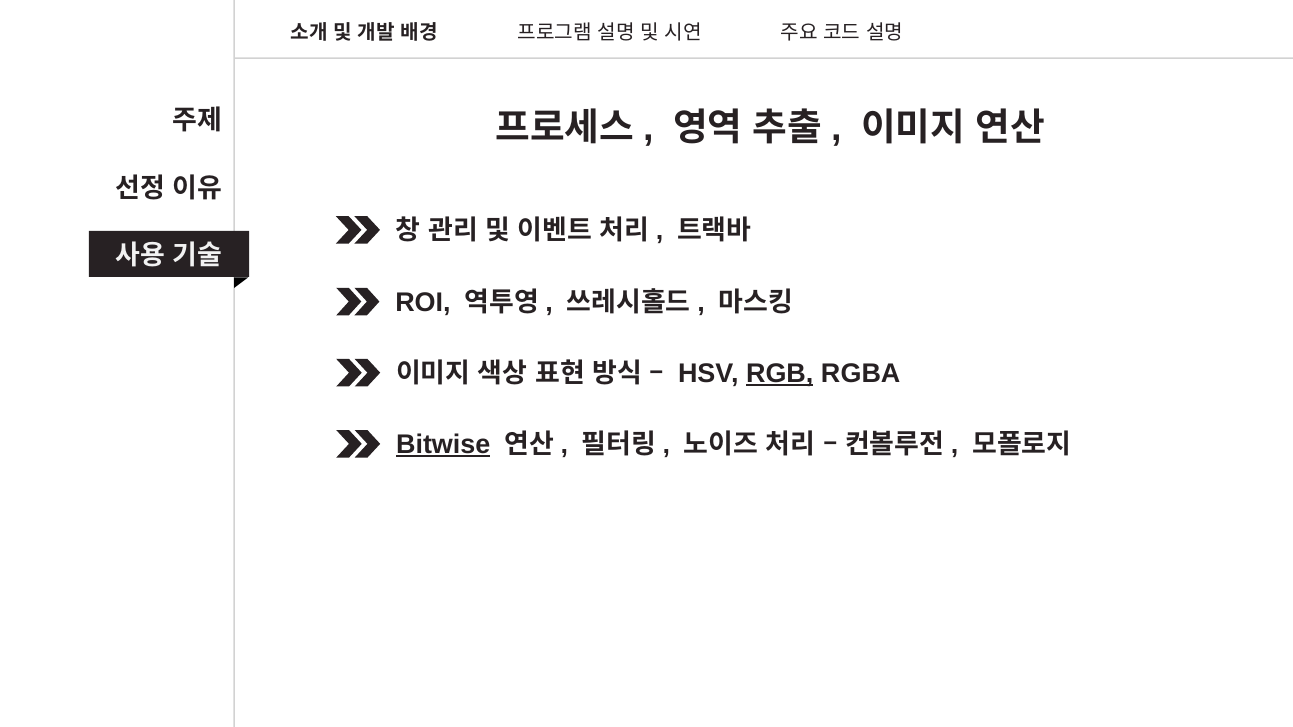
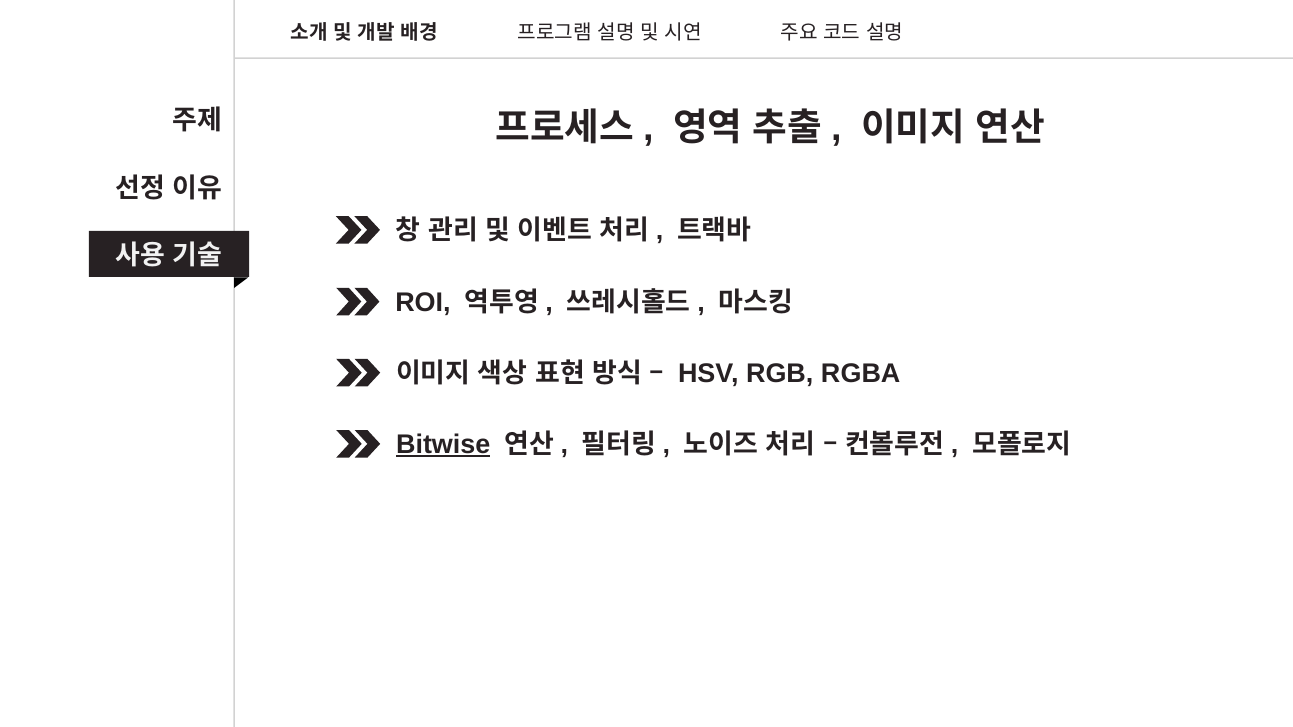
RGB underline: present -> none
